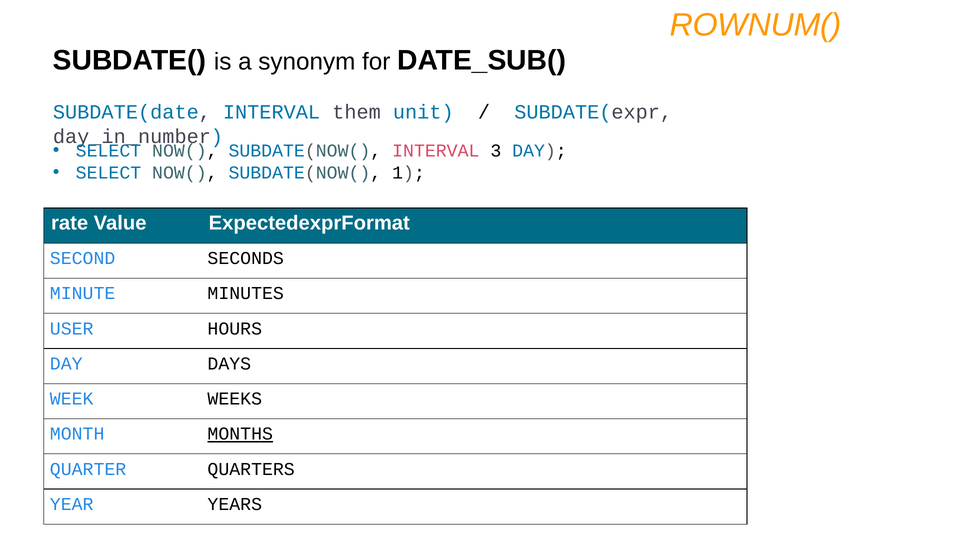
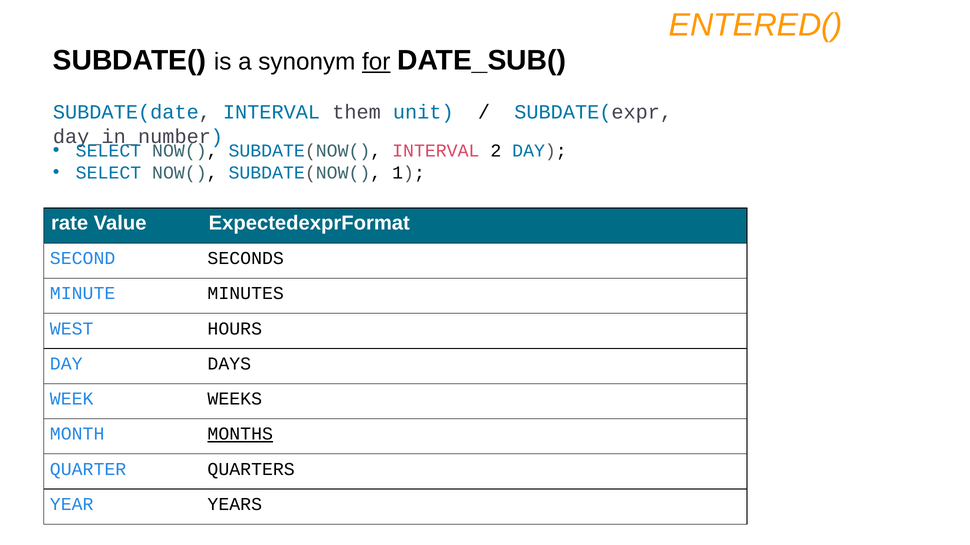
ROWNUM(: ROWNUM( -> ENTERED(
for underline: none -> present
3: 3 -> 2
USER: USER -> WEST
